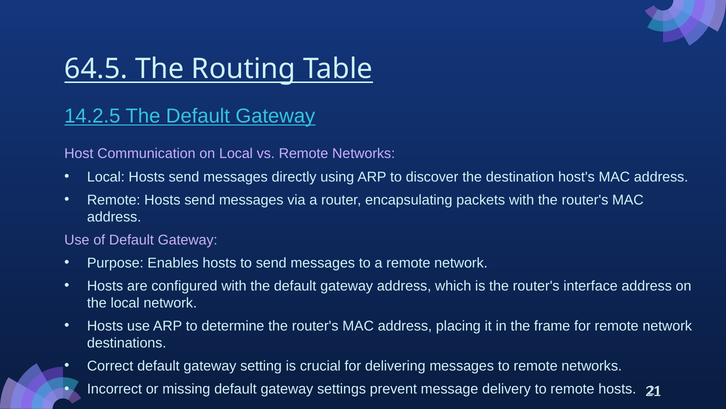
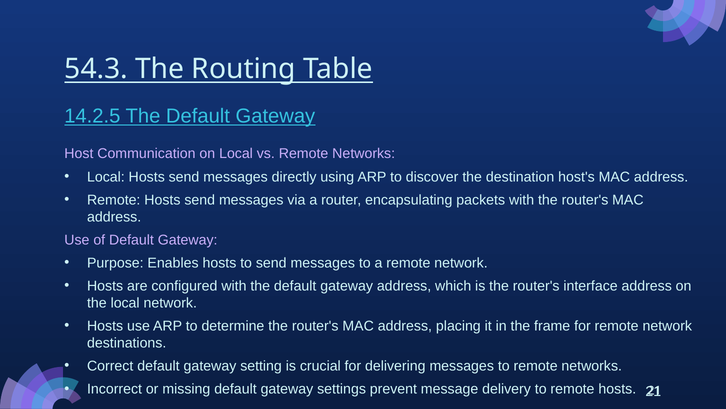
64.5: 64.5 -> 54.3
